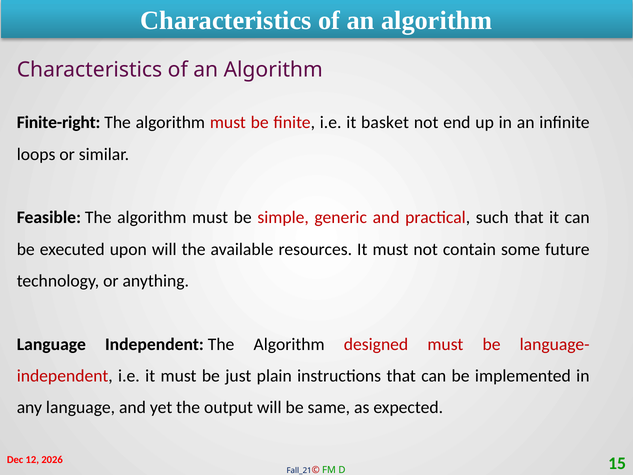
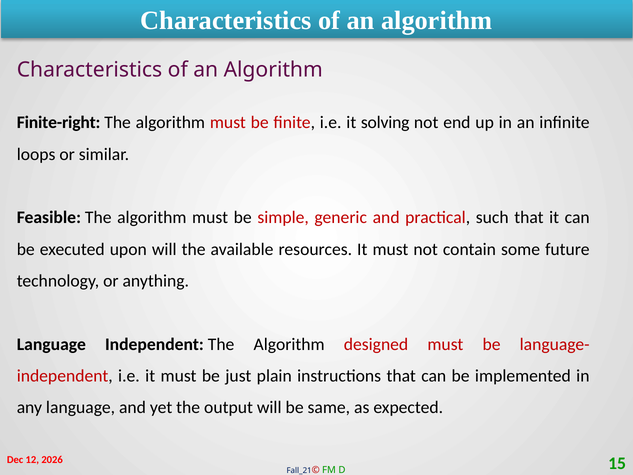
basket: basket -> solving
